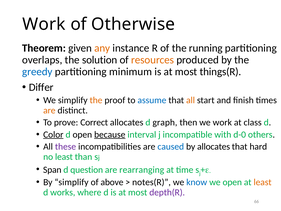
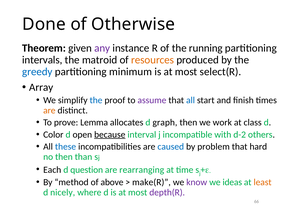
Work at (44, 24): Work -> Done
any colour: orange -> purple
overlaps: overlaps -> intervals
solution: solution -> matroid
things(R: things(R -> select(R
Differ: Differ -> Array
the at (96, 100) colour: orange -> blue
assume colour: blue -> purple
all at (191, 100) colour: orange -> blue
Correct: Correct -> Lemma
Color underline: present -> none
d-0: d-0 -> d-2
these colour: purple -> blue
by allocates: allocates -> problem
no least: least -> then
Span: Span -> Each
By simplify: simplify -> method
notes(R: notes(R -> make(R
know colour: blue -> purple
we open: open -> ideas
works: works -> nicely
